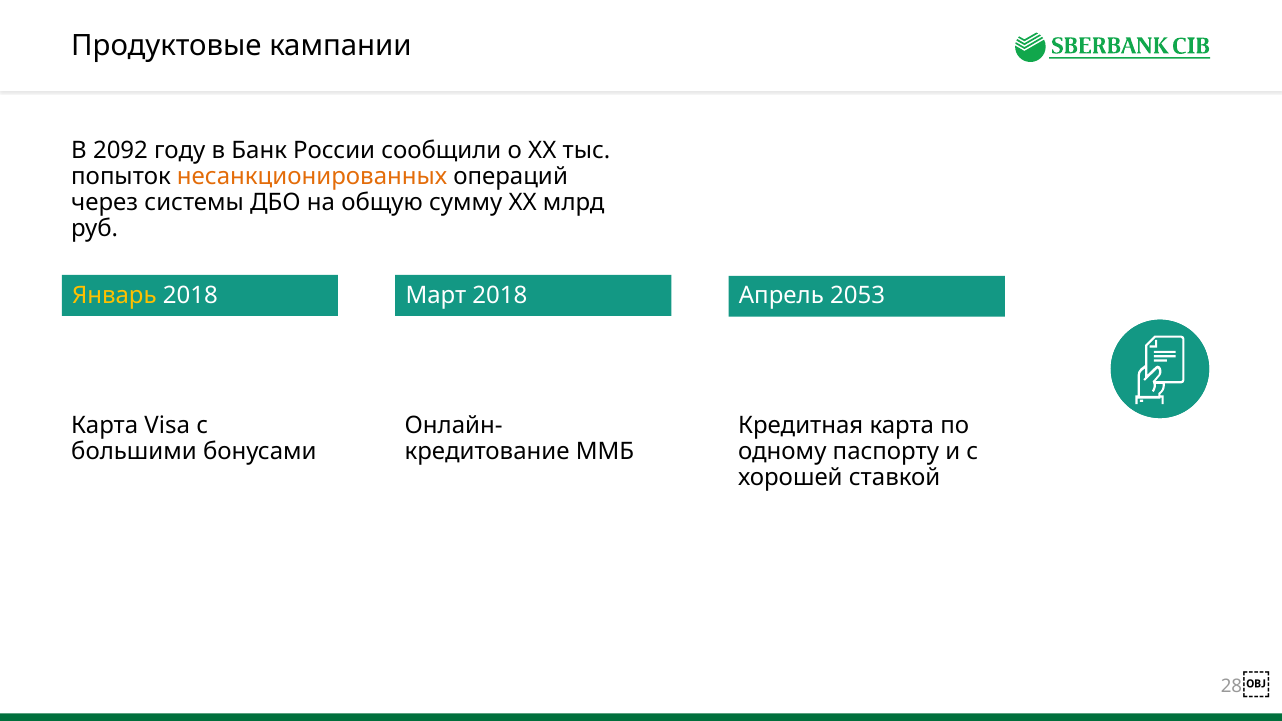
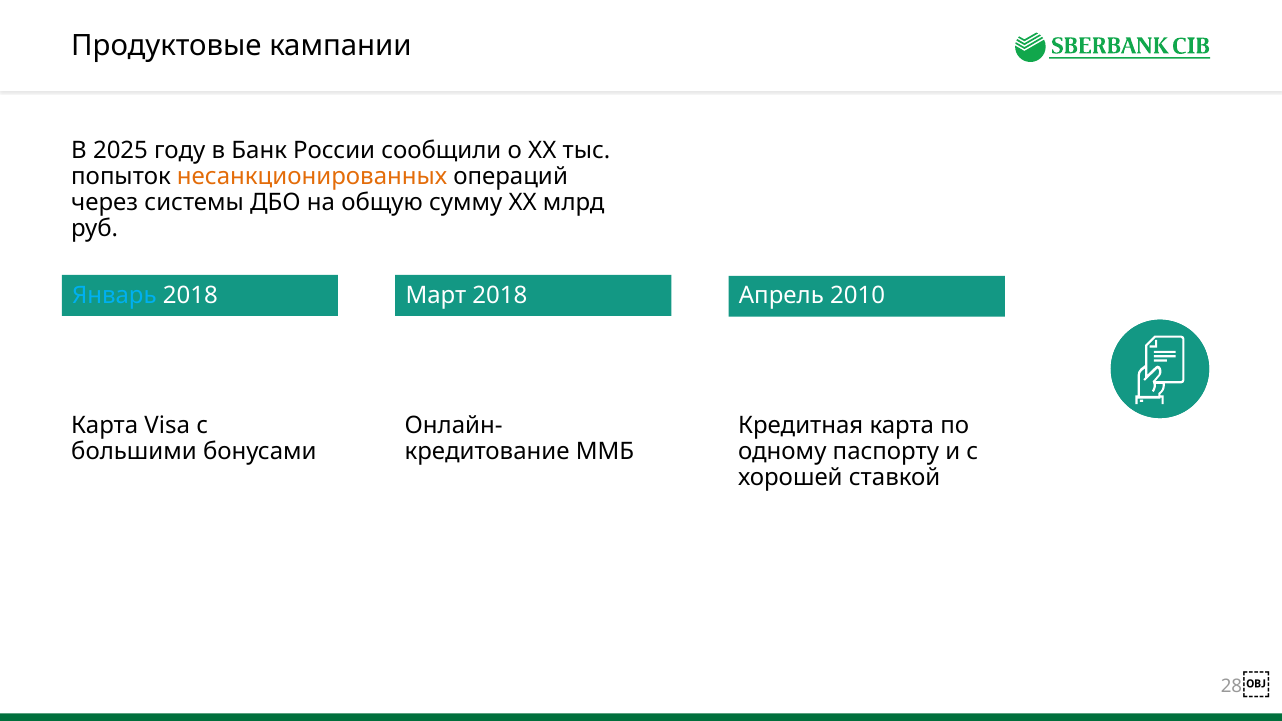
2092: 2092 -> 2025
Январь colour: yellow -> light blue
2053: 2053 -> 2010
